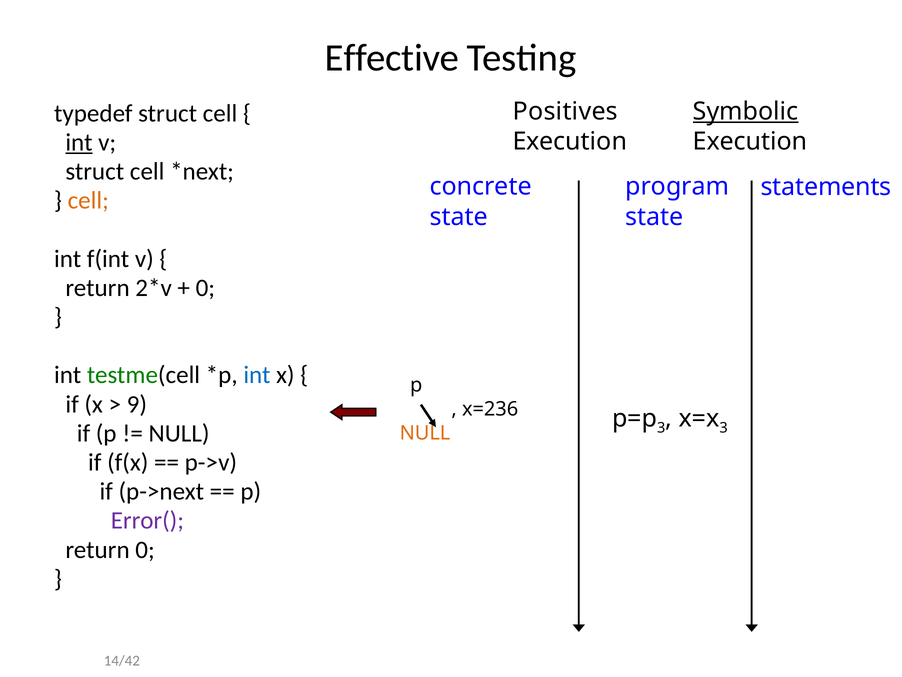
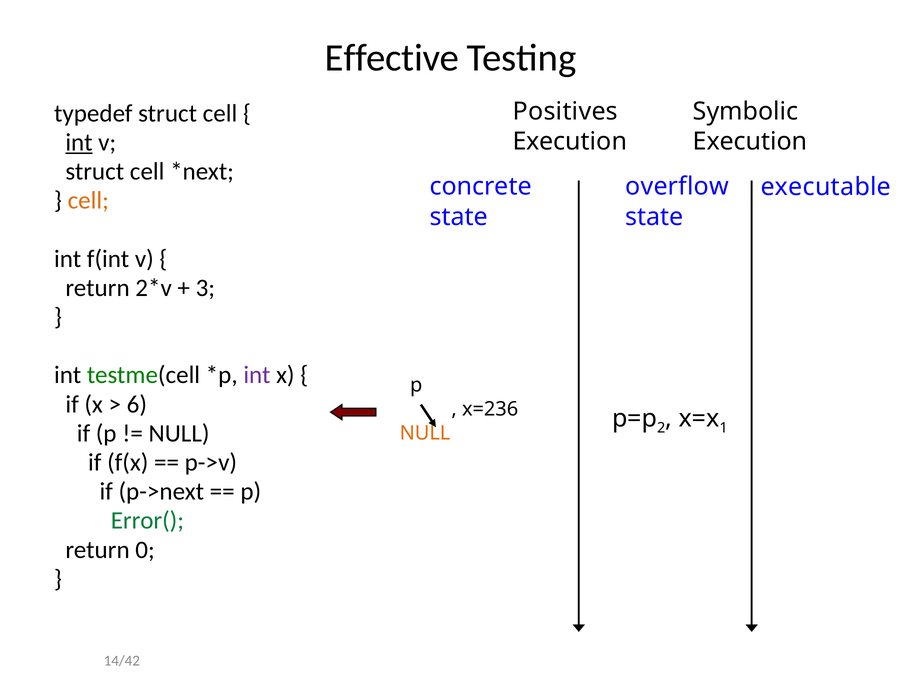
Symbolic underline: present -> none
program: program -> overflow
statements: statements -> executable
0 at (205, 288): 0 -> 3
int at (257, 375) colour: blue -> purple
9: 9 -> 6
3 at (661, 428): 3 -> 2
3 at (724, 428): 3 -> 1
Error( colour: purple -> green
